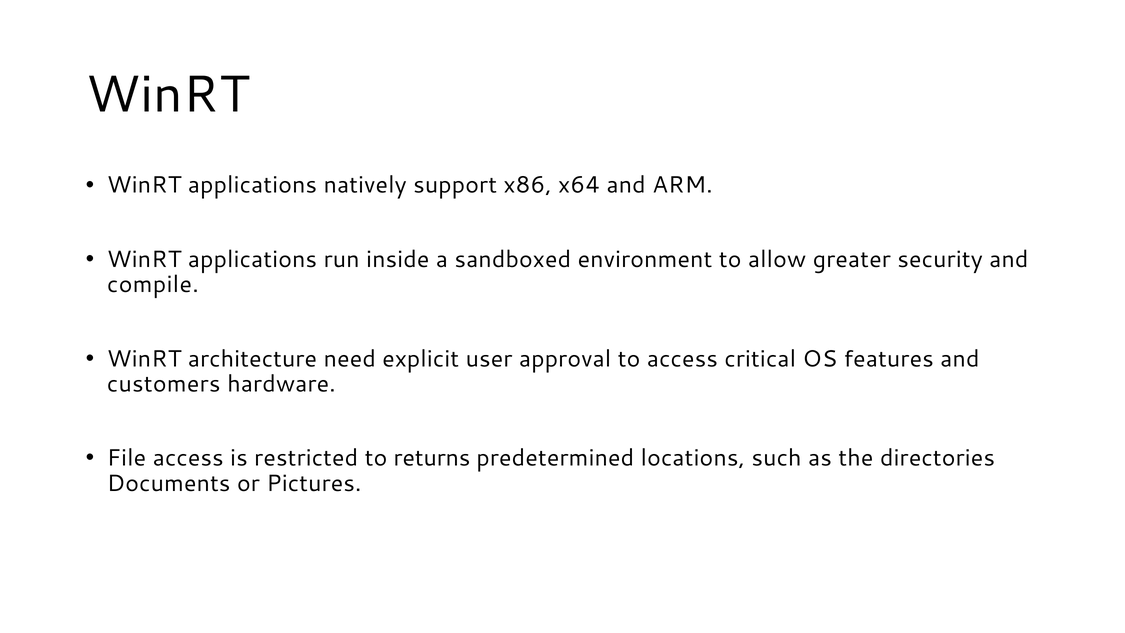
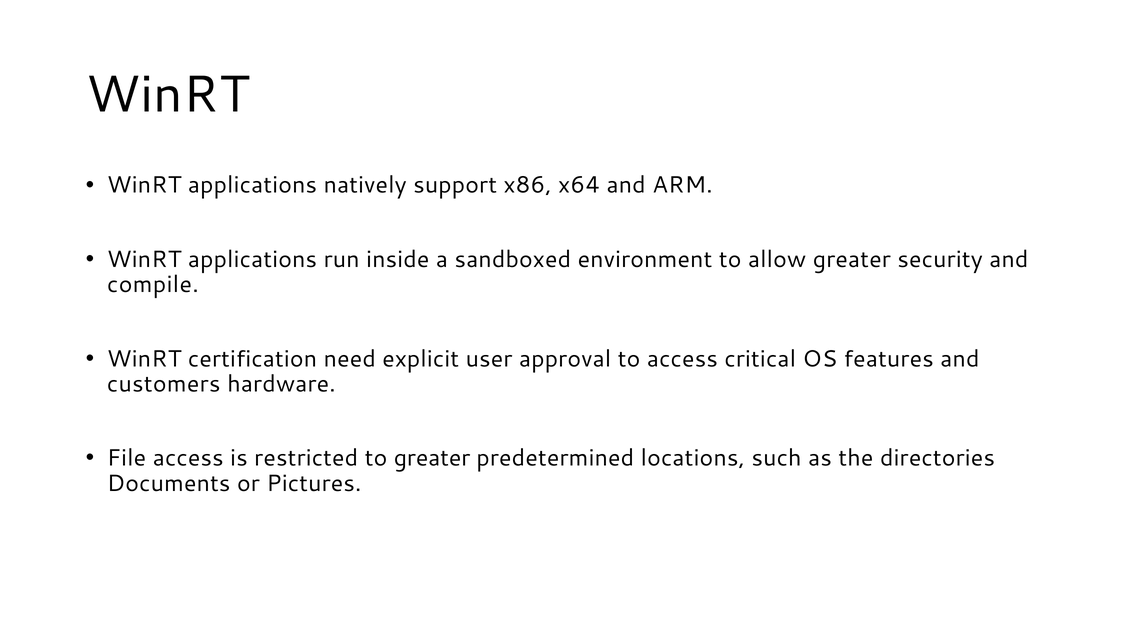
architecture: architecture -> certification
to returns: returns -> greater
